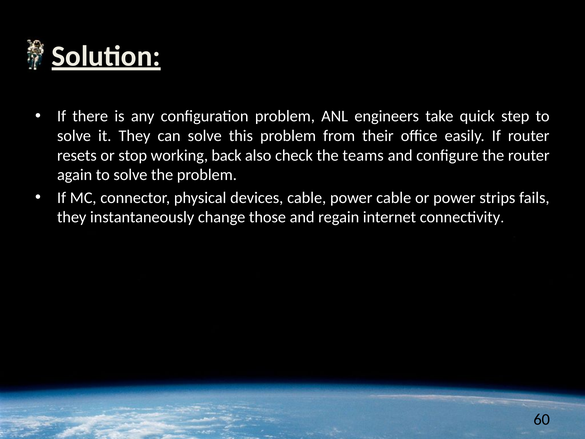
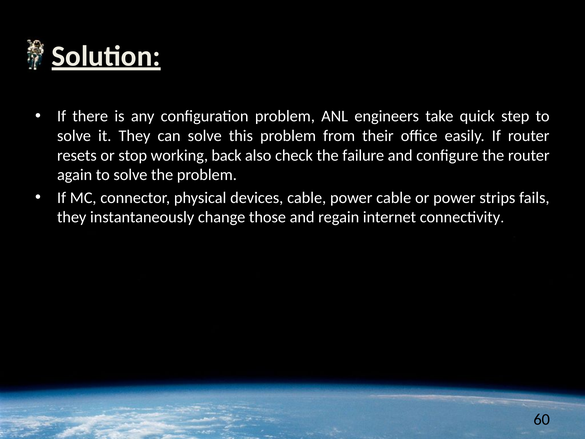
teams: teams -> failure
